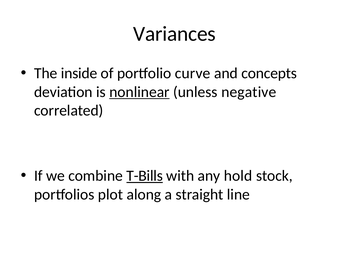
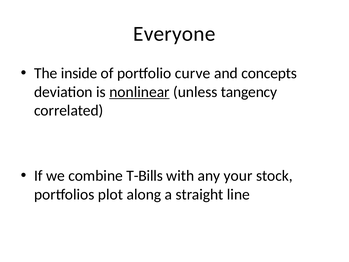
Variances: Variances -> Everyone
negative: negative -> tangency
T-Bills underline: present -> none
hold: hold -> your
